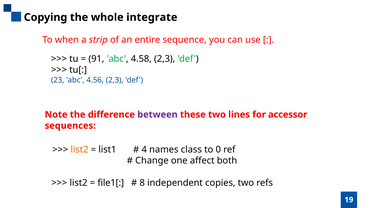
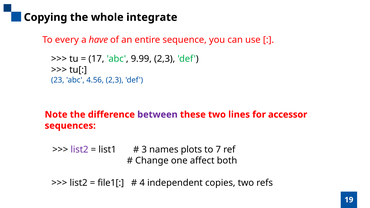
when: when -> every
strip: strip -> have
91: 91 -> 17
4.58: 4.58 -> 9.99
list2 at (79, 150) colour: orange -> purple
4: 4 -> 3
class: class -> plots
0: 0 -> 7
8: 8 -> 4
